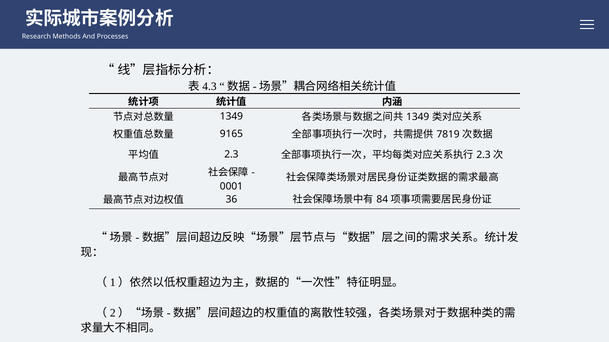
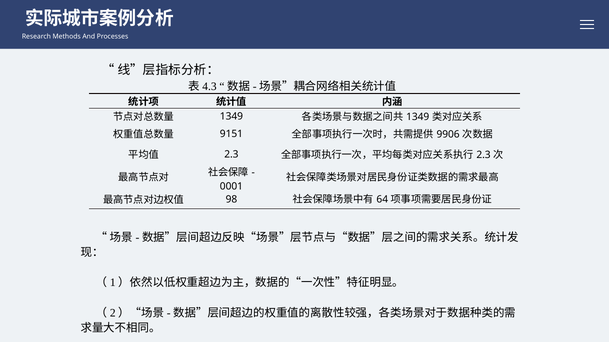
9165: 9165 -> 9151
7819: 7819 -> 9906
36: 36 -> 98
84: 84 -> 64
